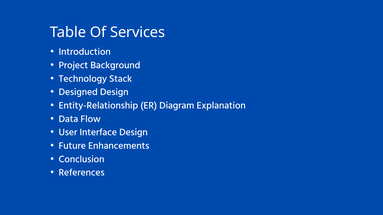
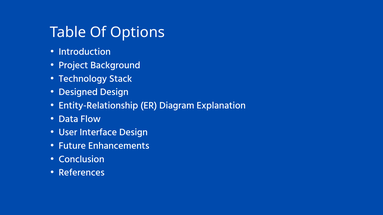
Services: Services -> Options
